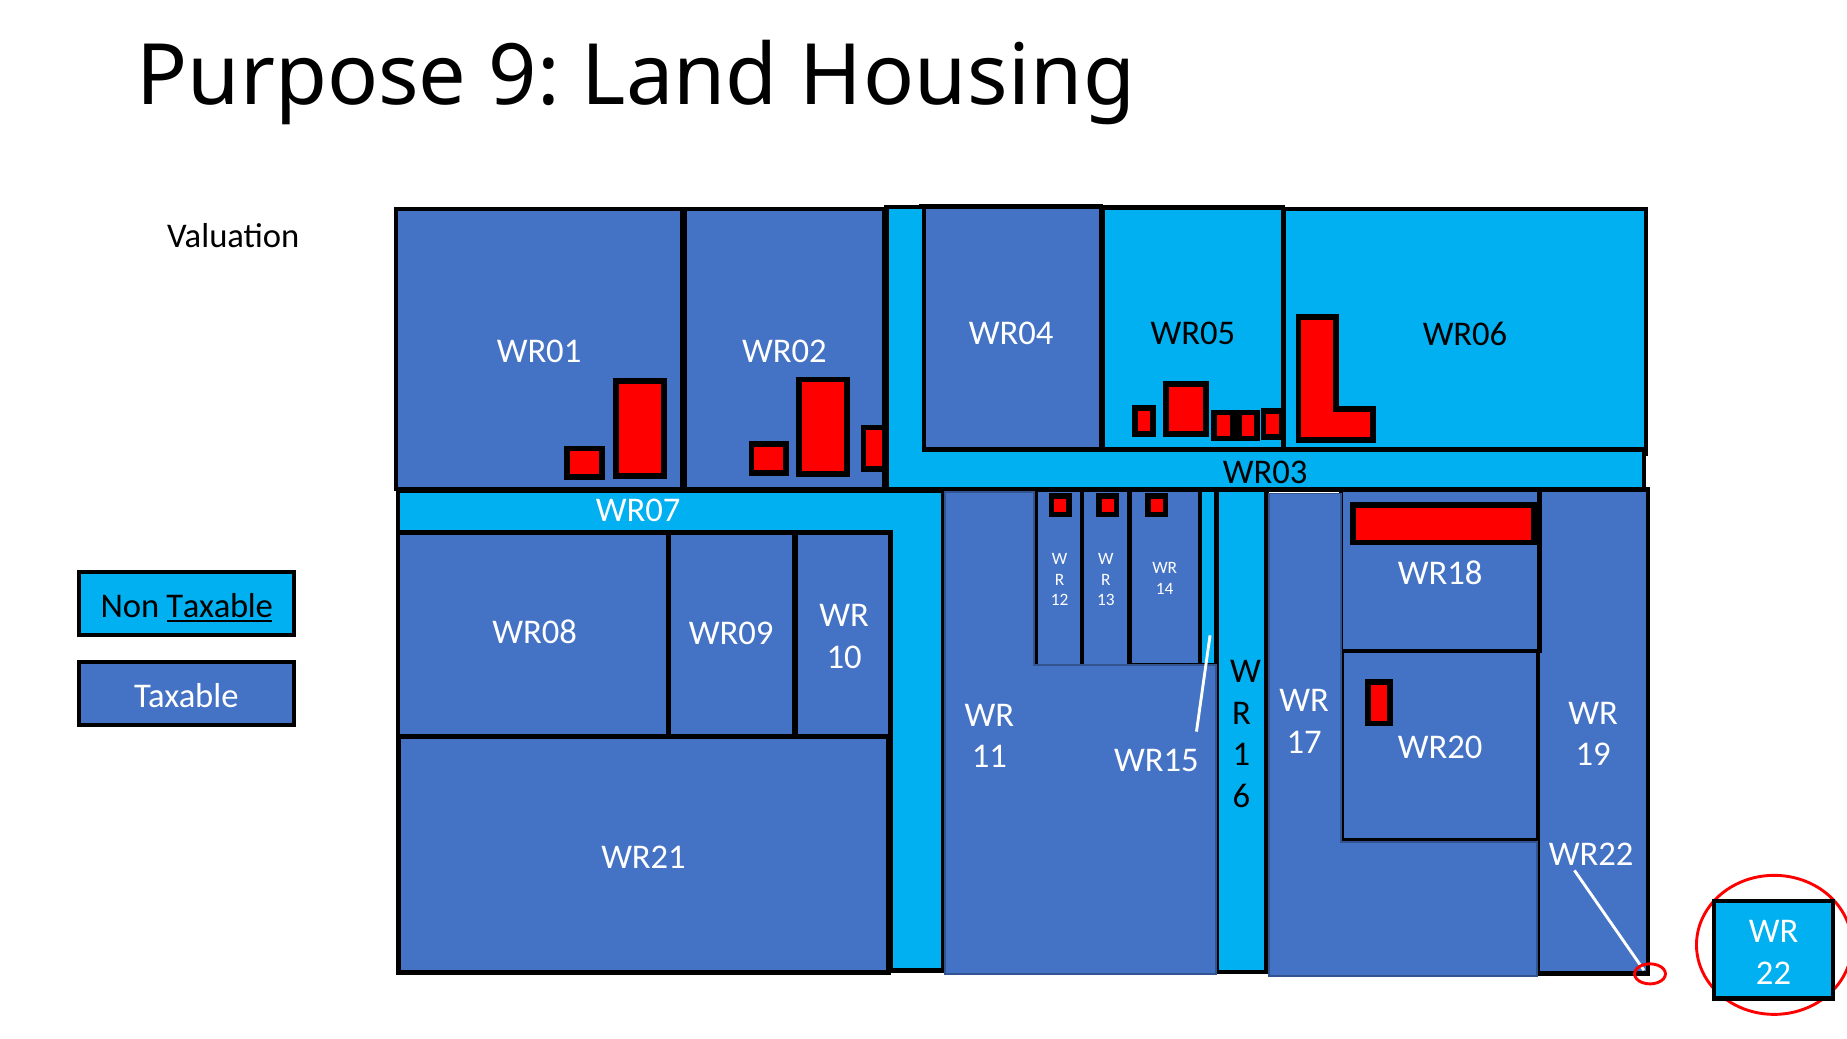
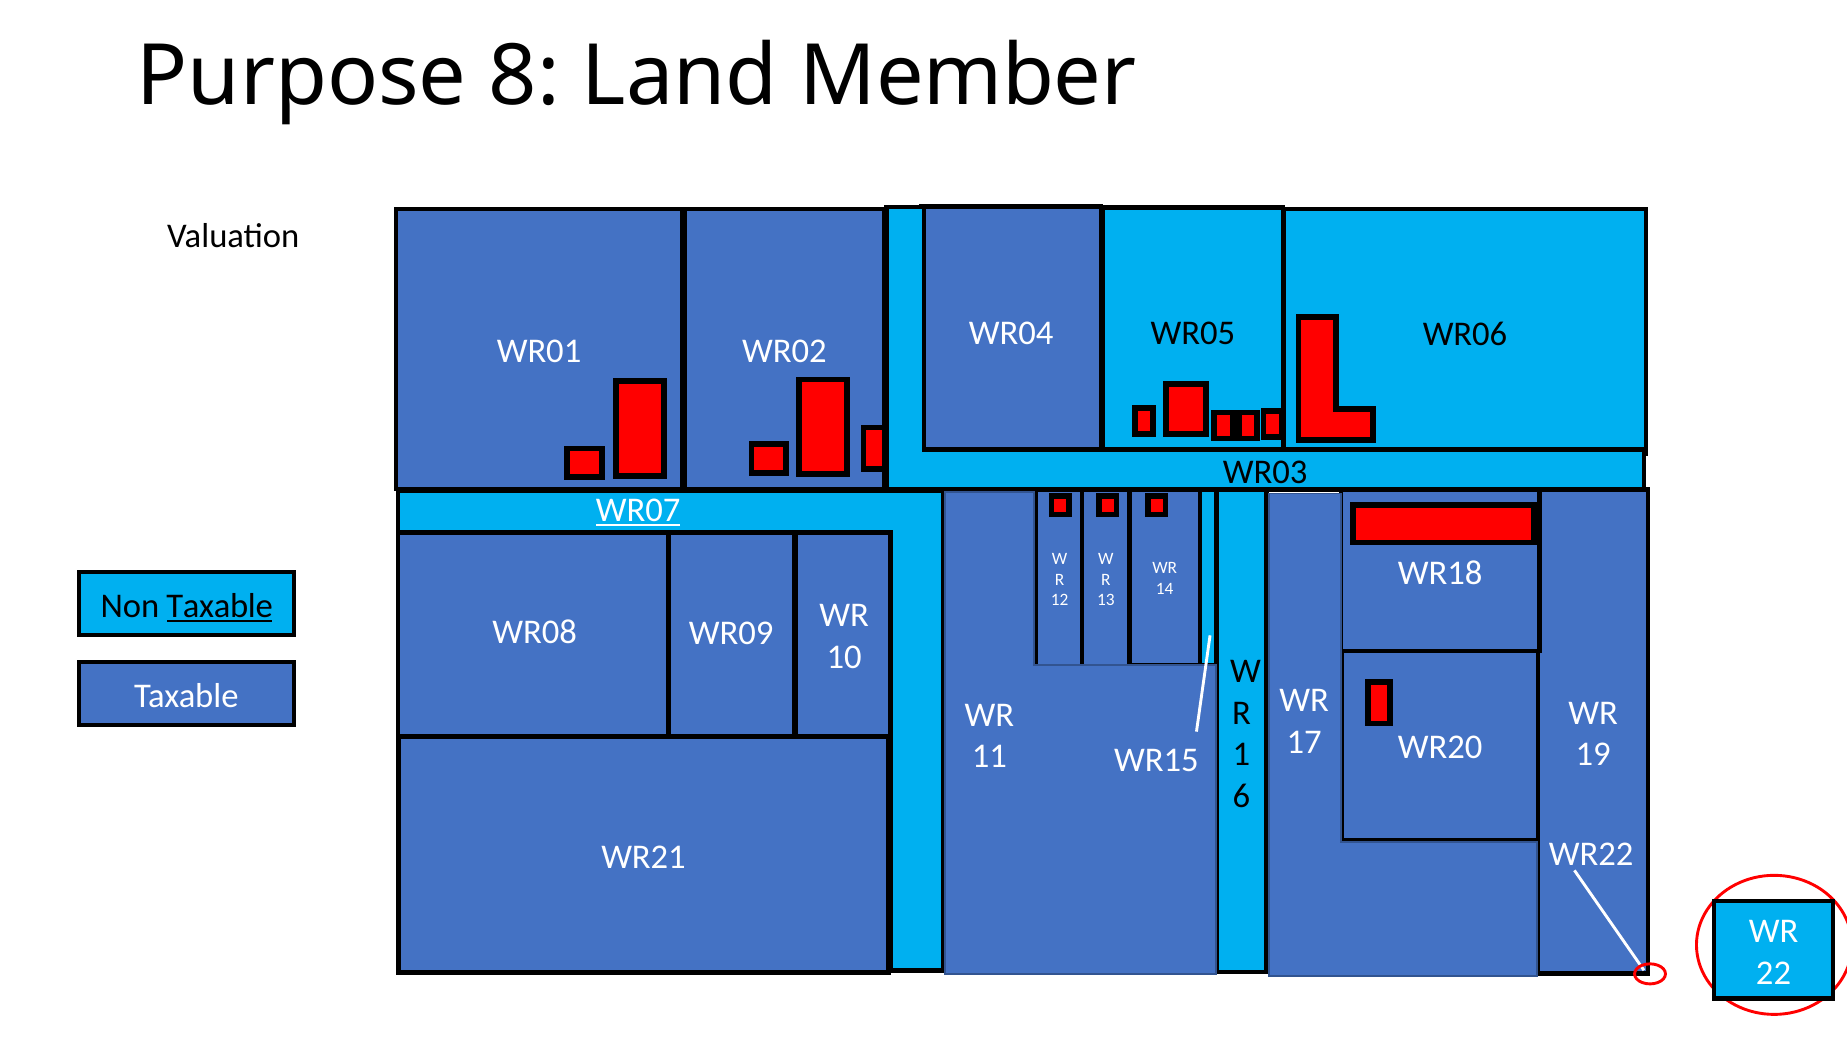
9: 9 -> 8
Housing: Housing -> Member
WR07 at (638, 510) underline: none -> present
